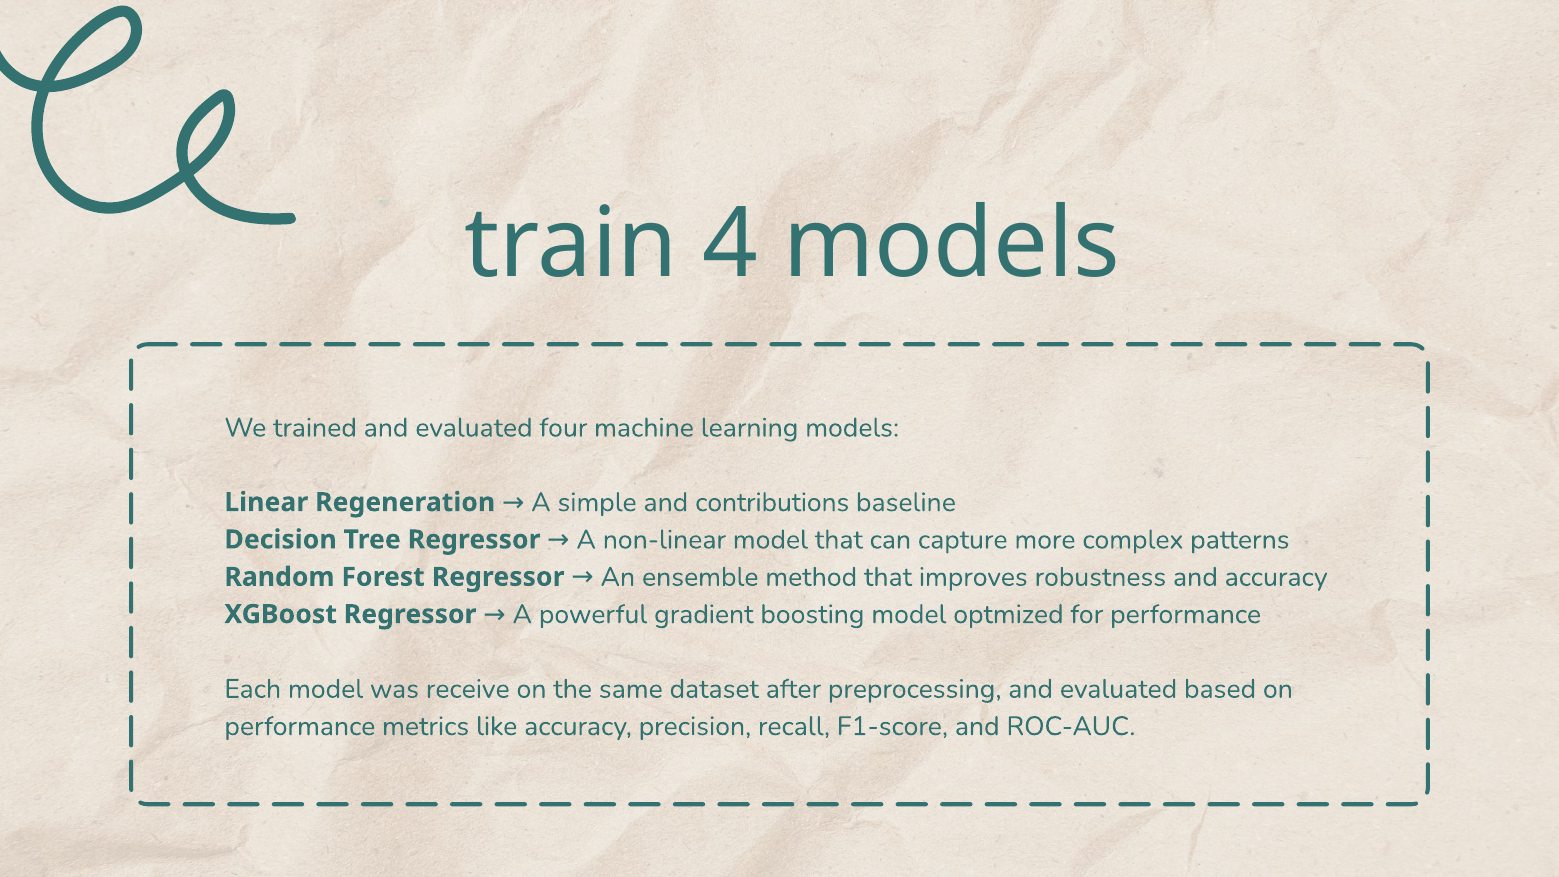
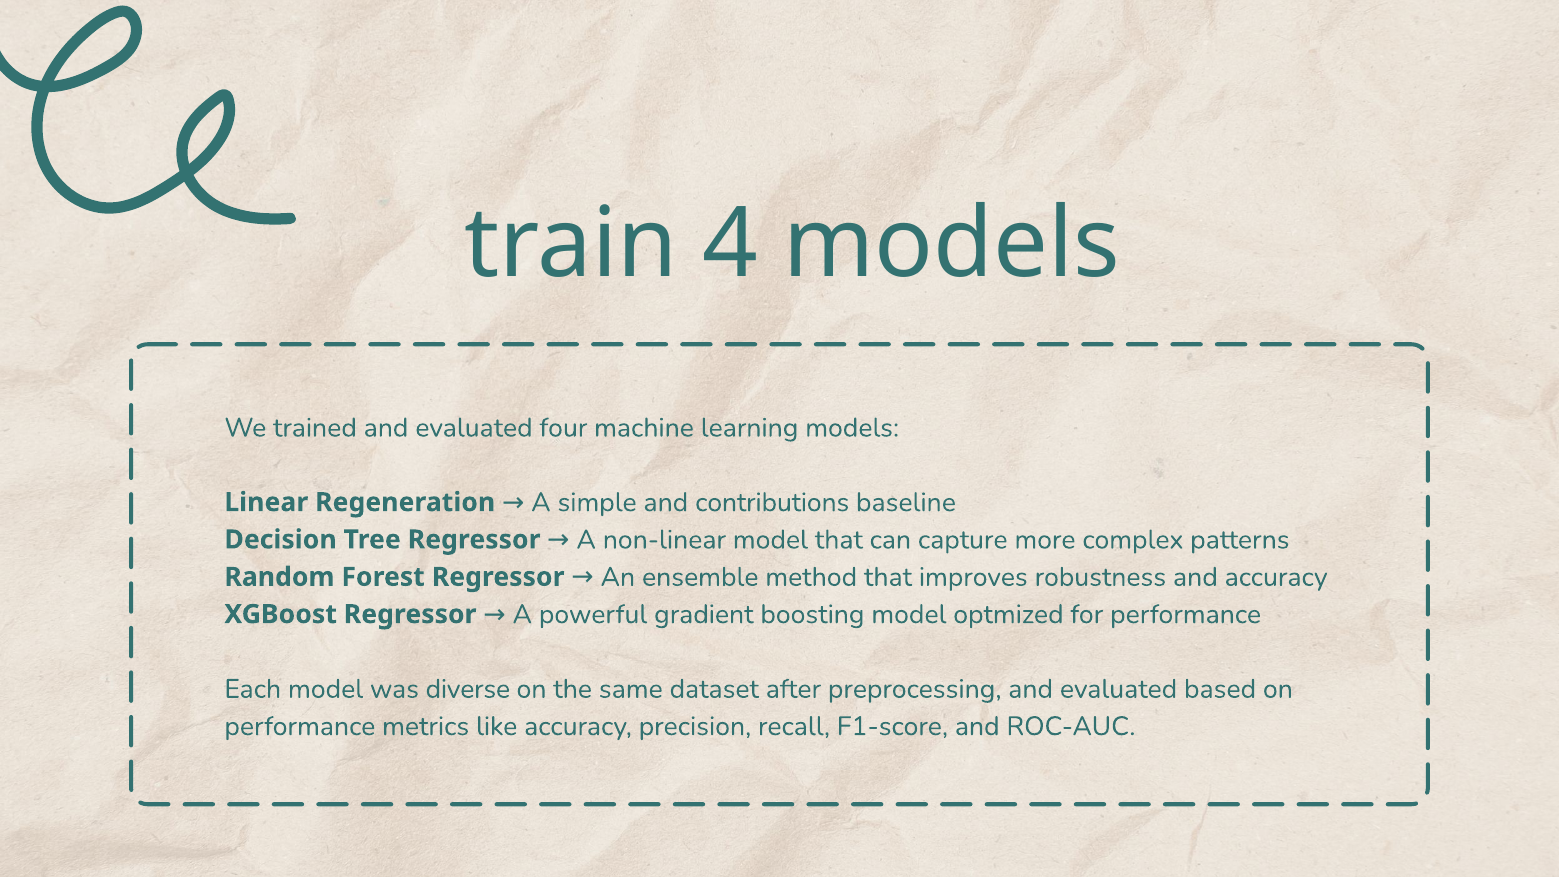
receive: receive -> diverse
